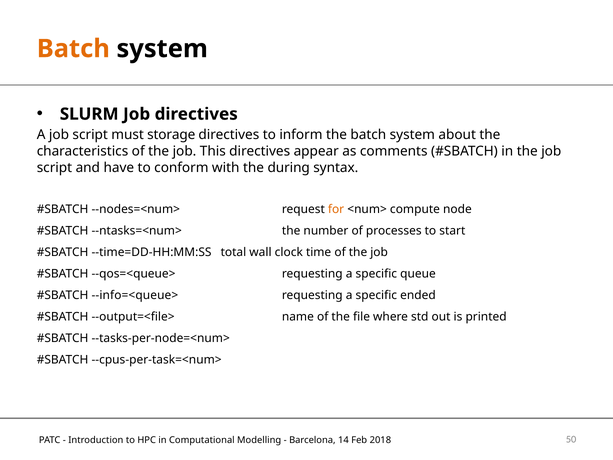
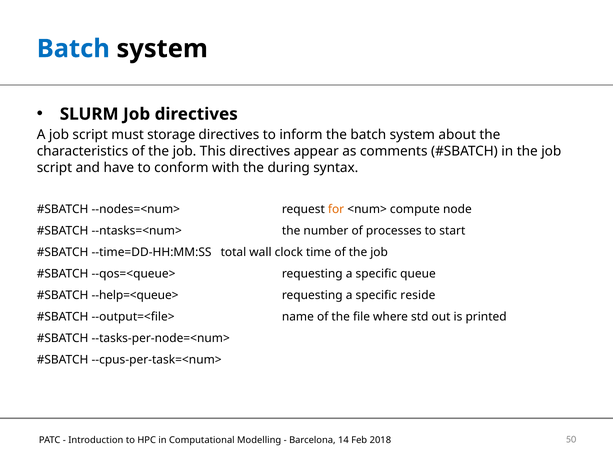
Batch at (73, 49) colour: orange -> blue
--info=<queue>: --info=<queue> -> --help=<queue>
ended: ended -> reside
